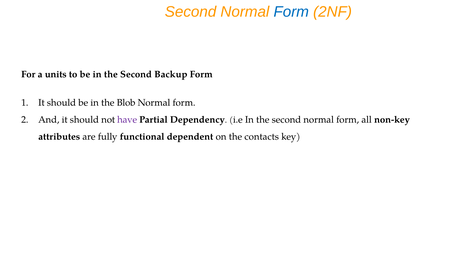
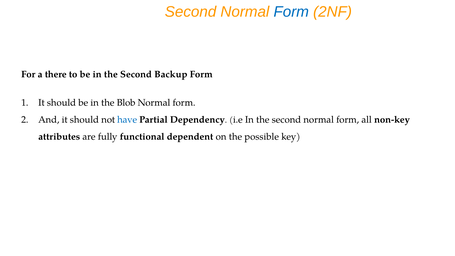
units: units -> there
have colour: purple -> blue
contacts: contacts -> possible
